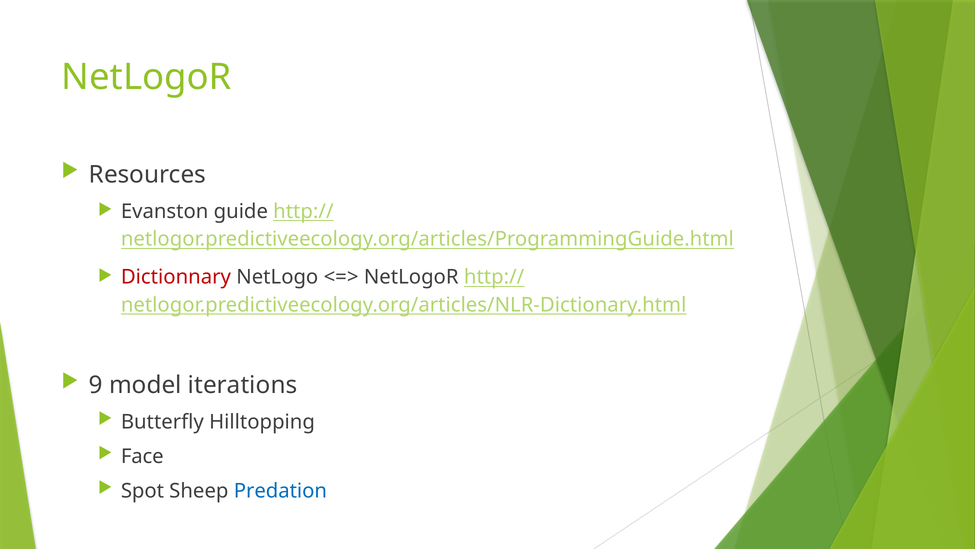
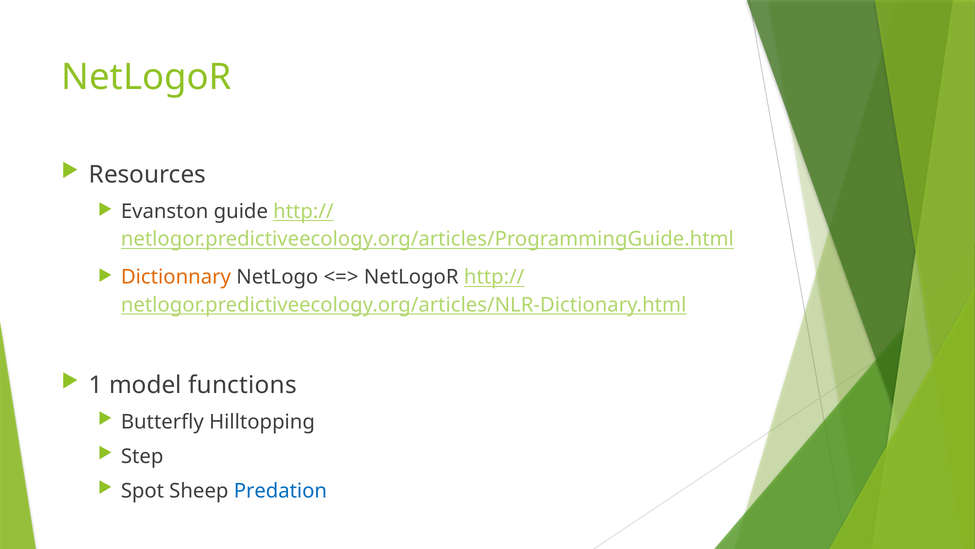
Dictionnary colour: red -> orange
9: 9 -> 1
iterations: iterations -> functions
Face: Face -> Step
